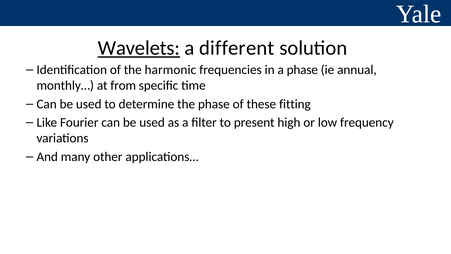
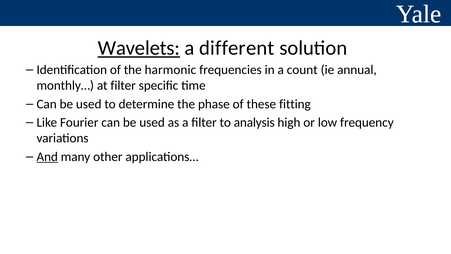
a phase: phase -> count
at from: from -> filter
present: present -> analysis
And underline: none -> present
